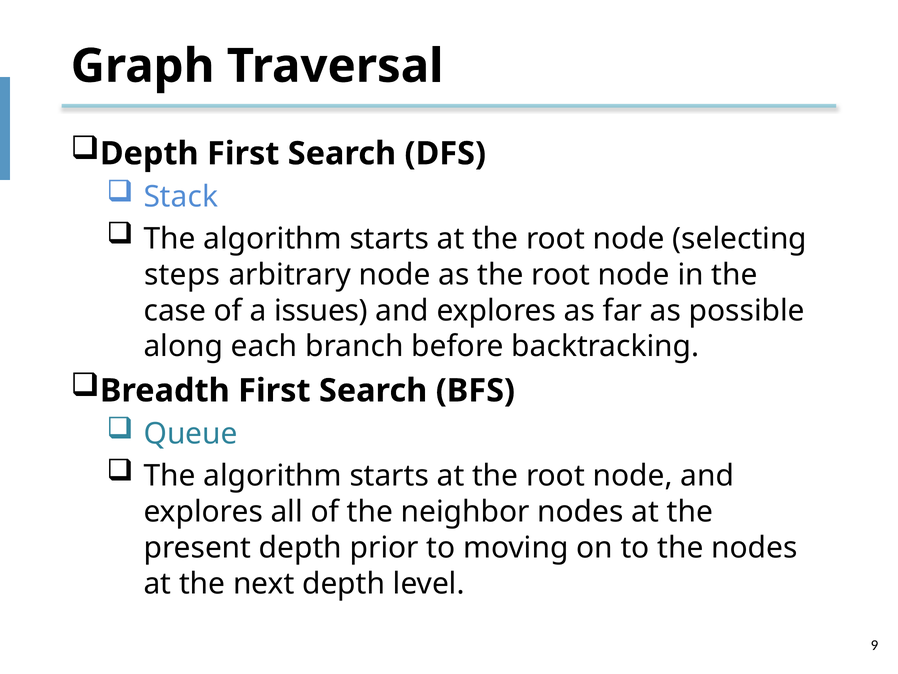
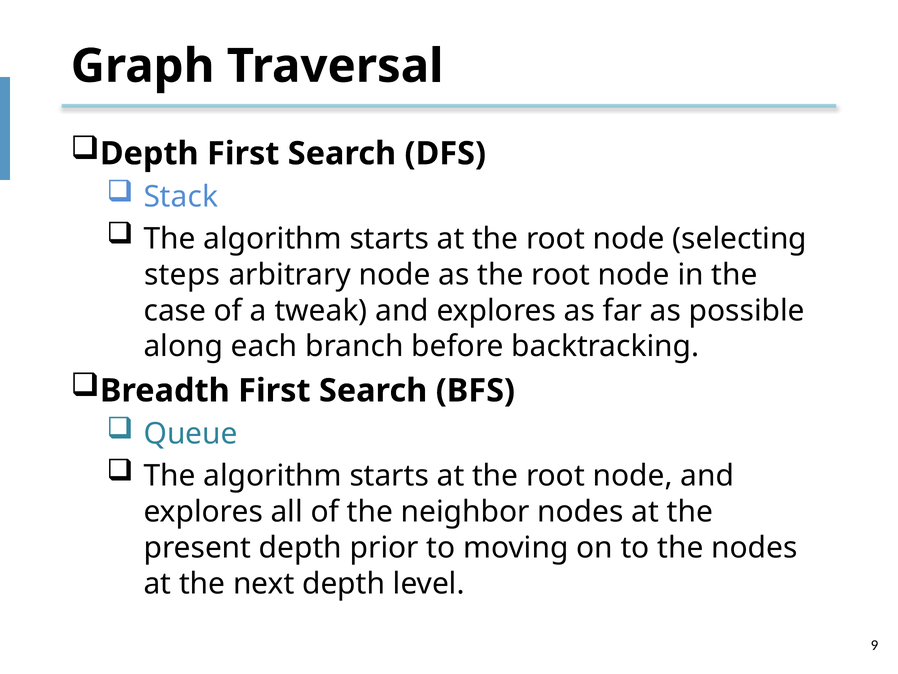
issues: issues -> tweak
